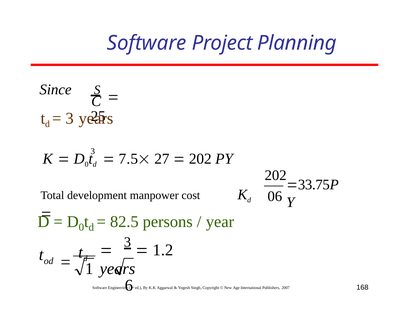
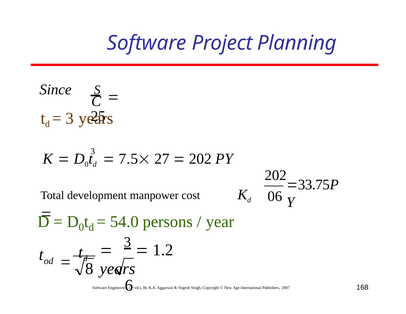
82.5: 82.5 -> 54.0
1: 1 -> 8
